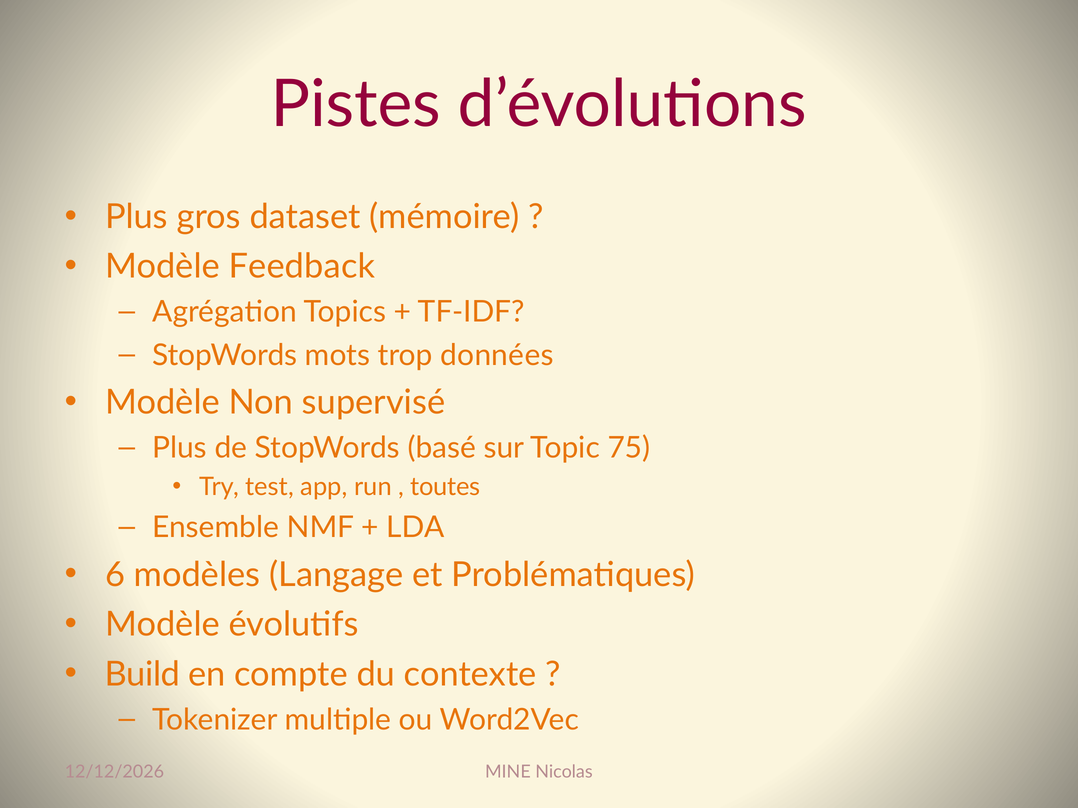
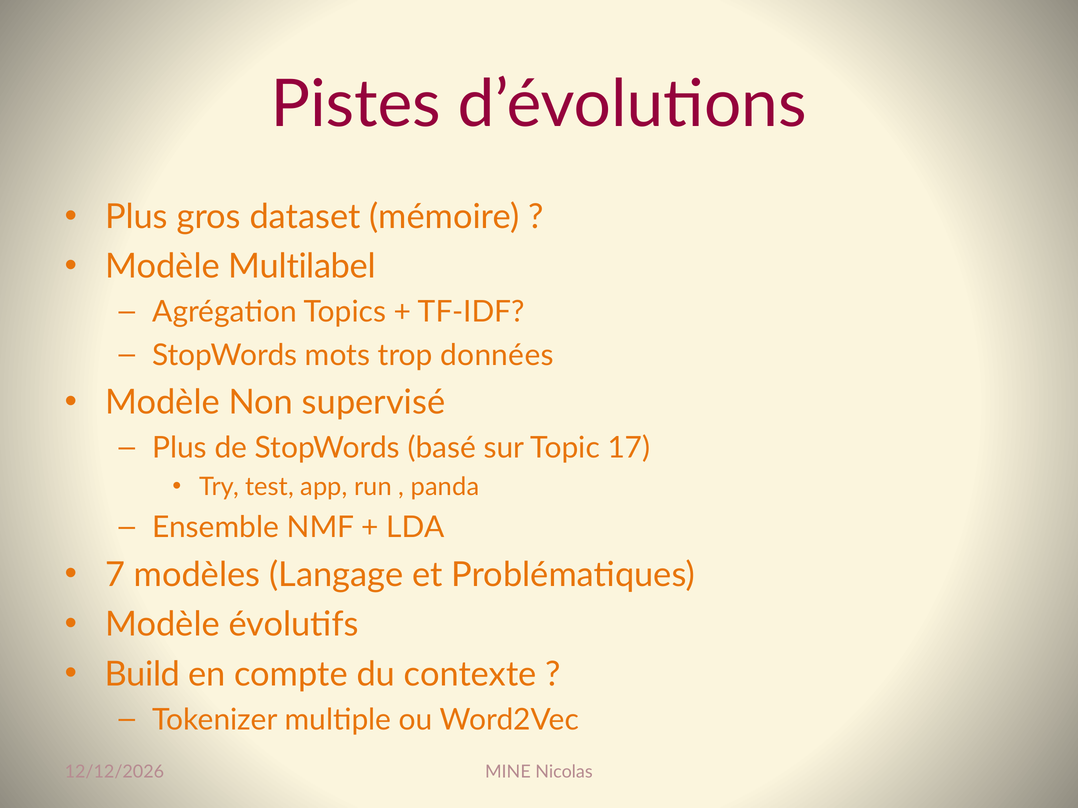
Feedback: Feedback -> Multilabel
75: 75 -> 17
toutes: toutes -> panda
6: 6 -> 7
